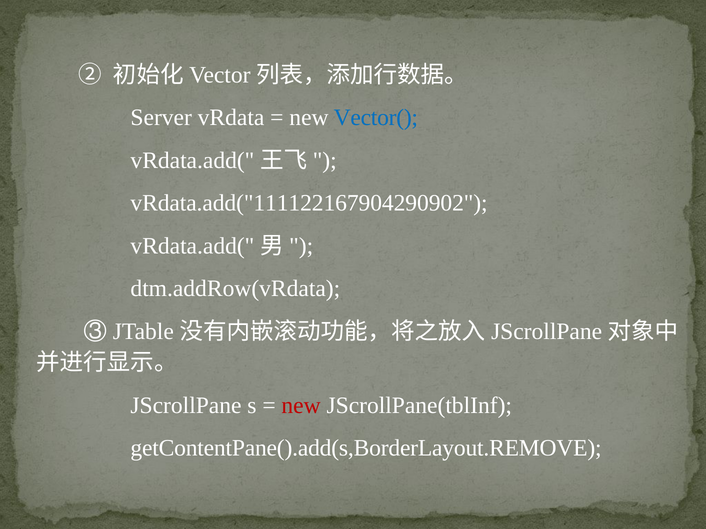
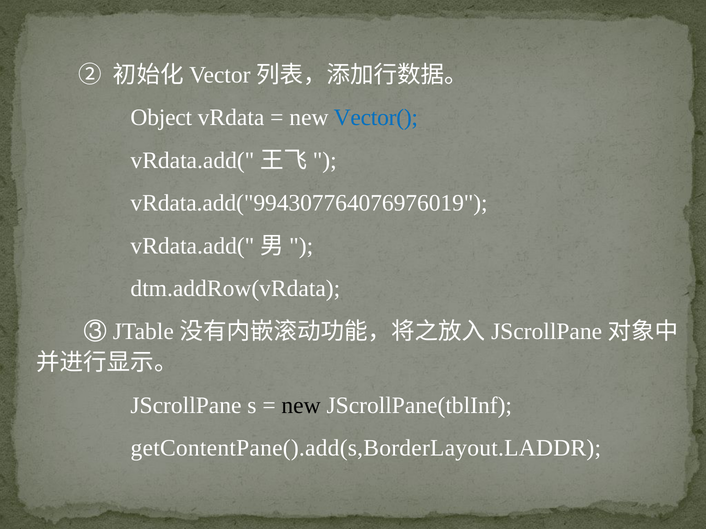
Server: Server -> Object
vRdata.add("111122167904290902: vRdata.add("111122167904290902 -> vRdata.add("994307764076976019
new at (301, 406) colour: red -> black
getContentPane().add(s,BorderLayout.REMOVE: getContentPane().add(s,BorderLayout.REMOVE -> getContentPane().add(s,BorderLayout.LADDR
